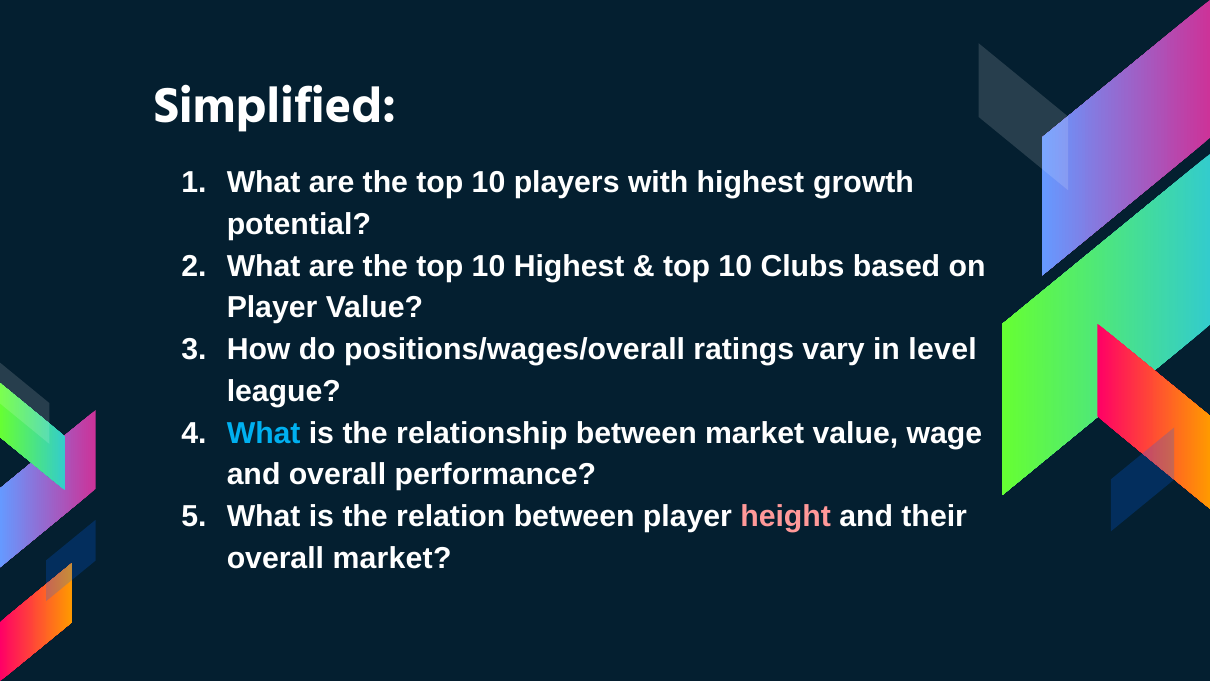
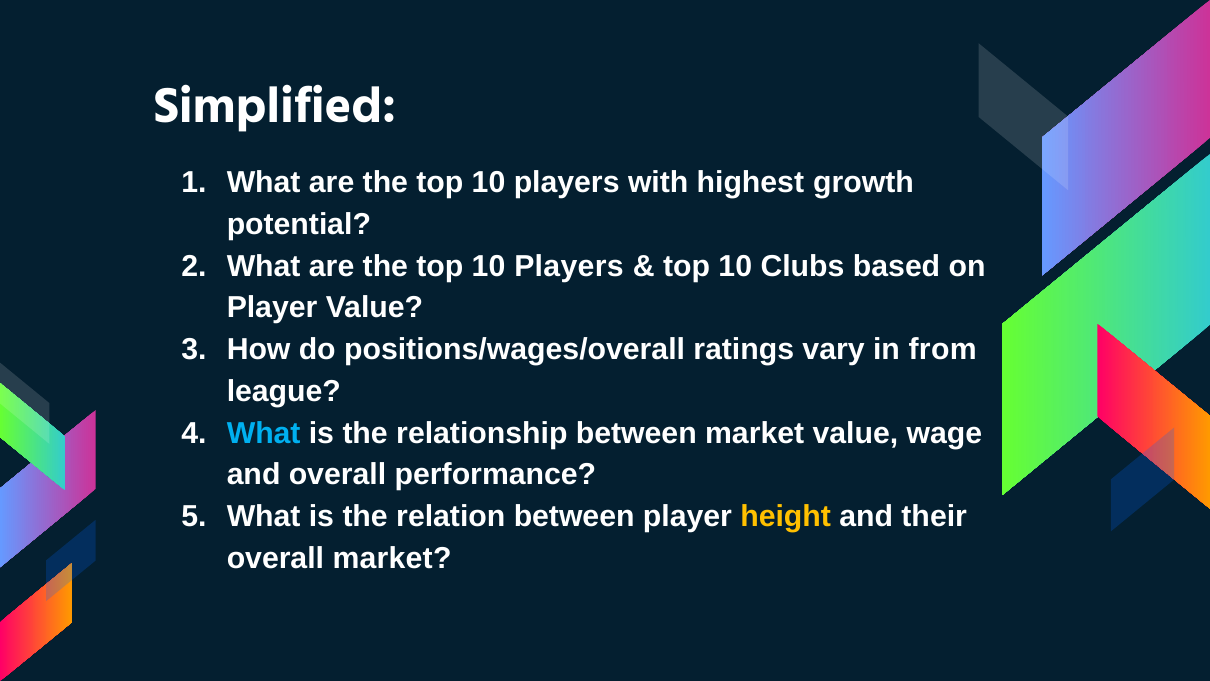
Highest at (569, 266): Highest -> Players
level: level -> from
height colour: pink -> yellow
